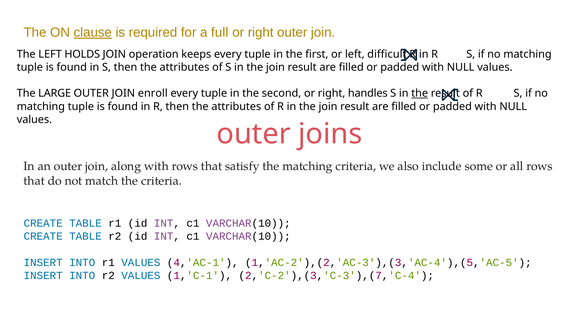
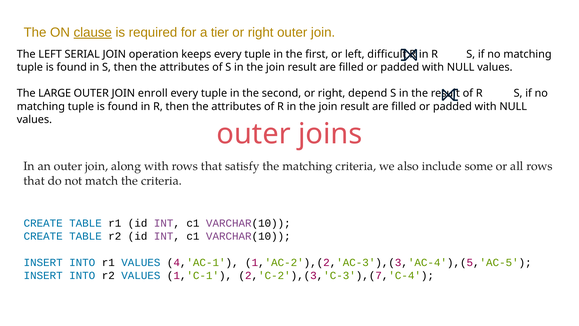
full: full -> tier
HOLDS: HOLDS -> SERIAL
handles: handles -> depend
the at (420, 93) underline: present -> none
